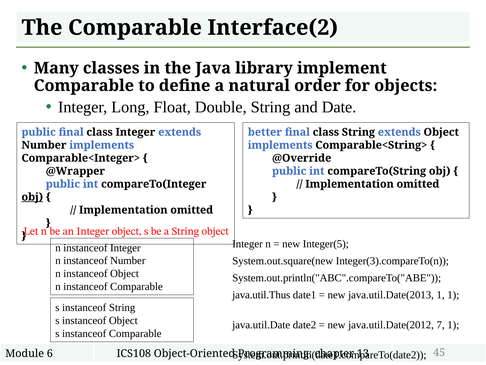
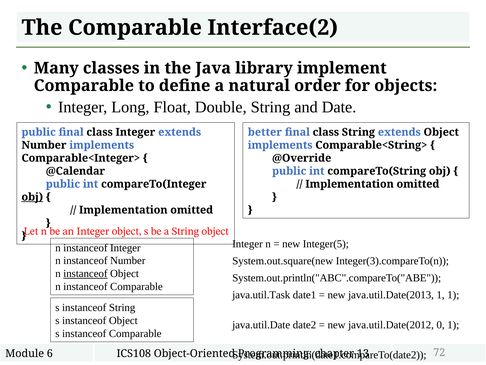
@Wrapper: @Wrapper -> @Calendar
instanceof at (85, 273) underline: none -> present
java.util.Thus: java.util.Thus -> java.util.Task
7: 7 -> 0
45: 45 -> 72
